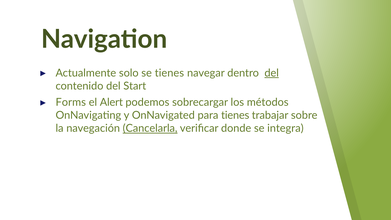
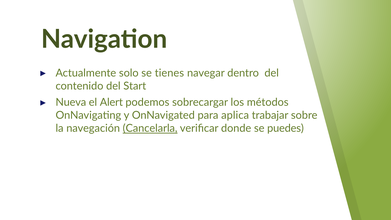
del at (272, 73) underline: present -> none
Forms: Forms -> Nueva
para tienes: tienes -> aplica
integra: integra -> puedes
